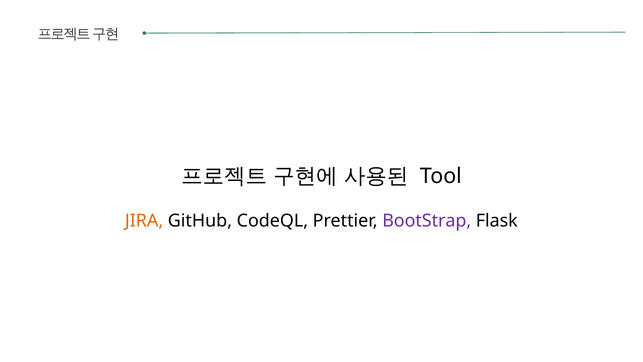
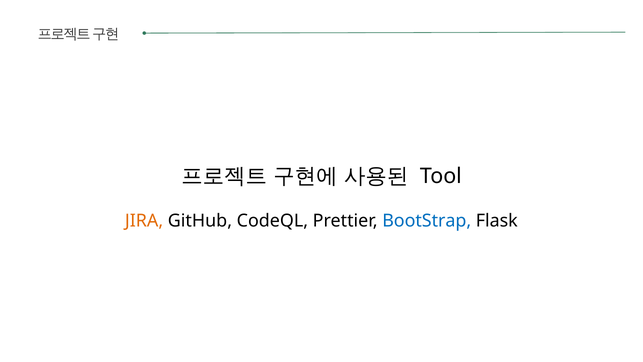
BootStrap colour: purple -> blue
